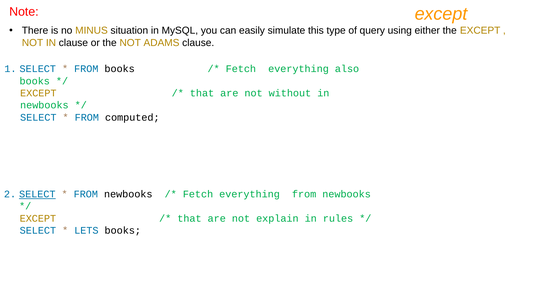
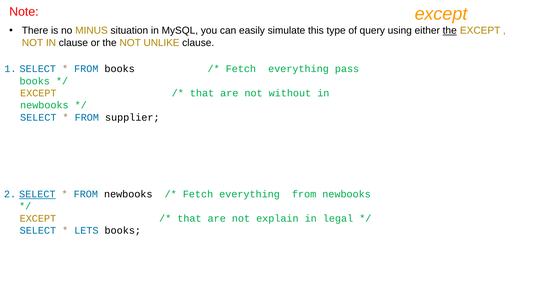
the at (450, 31) underline: none -> present
ADAMS: ADAMS -> UNLIKE
also: also -> pass
computed: computed -> supplier
rules: rules -> legal
